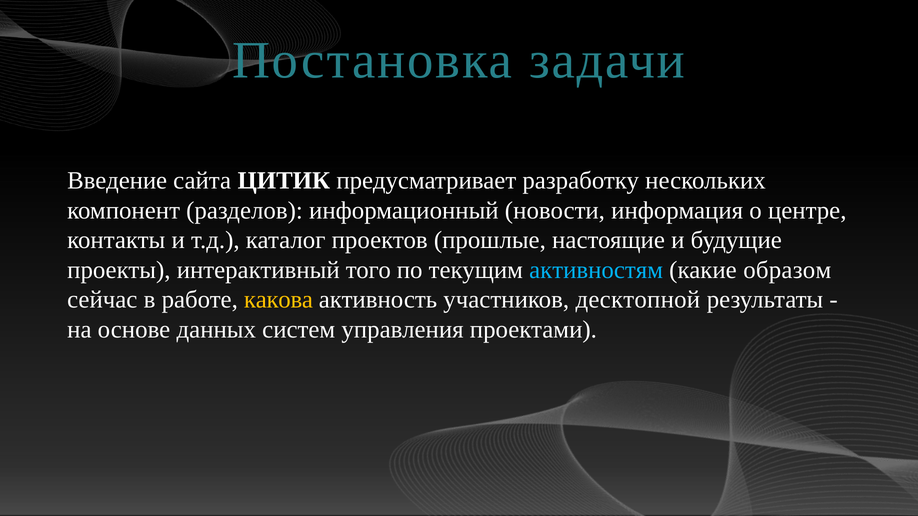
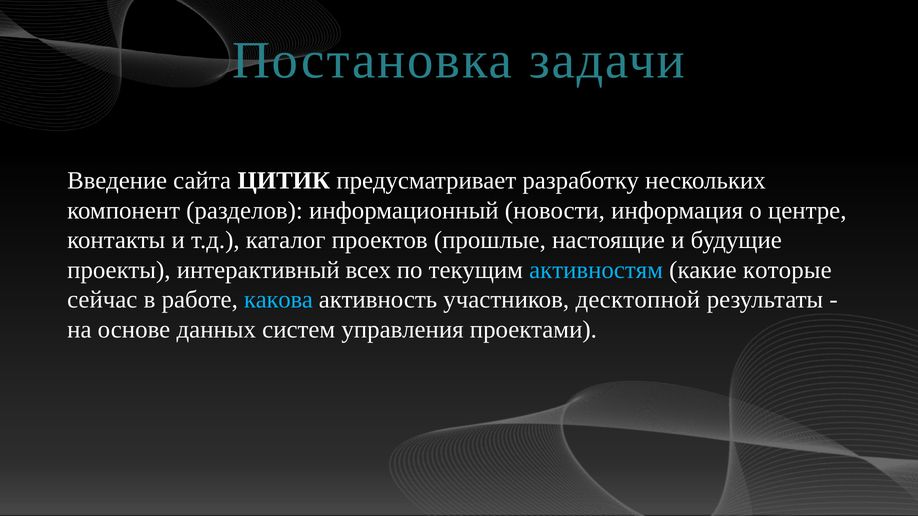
того: того -> всех
образом: образом -> которые
какова colour: yellow -> light blue
